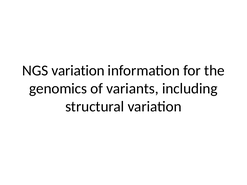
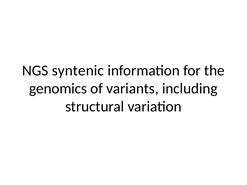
NGS variation: variation -> syntenic
